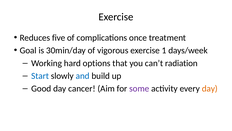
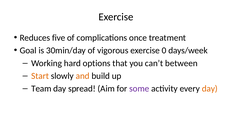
1: 1 -> 0
radiation: radiation -> between
Start colour: blue -> orange
and colour: blue -> orange
Good: Good -> Team
cancer: cancer -> spread
